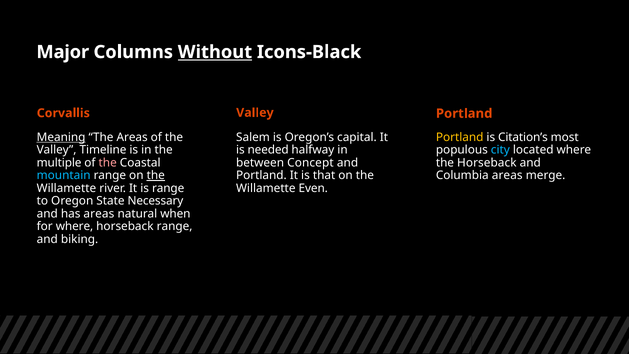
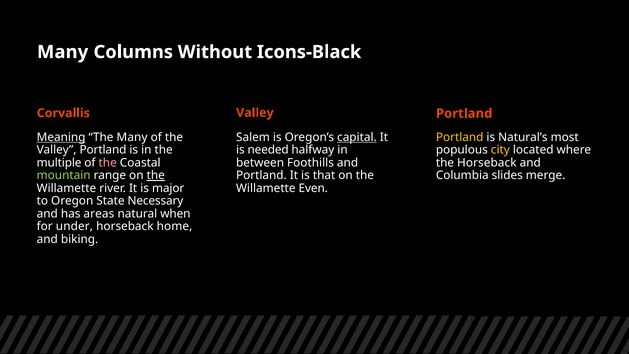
Major at (63, 52): Major -> Many
Without underline: present -> none
The Areas: Areas -> Many
capital underline: none -> present
Citation’s: Citation’s -> Natural’s
Valley Timeline: Timeline -> Portland
city colour: light blue -> yellow
Concept: Concept -> Foothills
mountain colour: light blue -> light green
Columbia areas: areas -> slides
is range: range -> major
for where: where -> under
horseback range: range -> home
